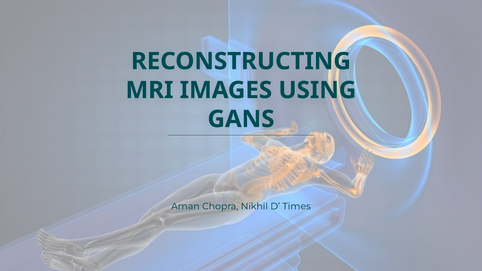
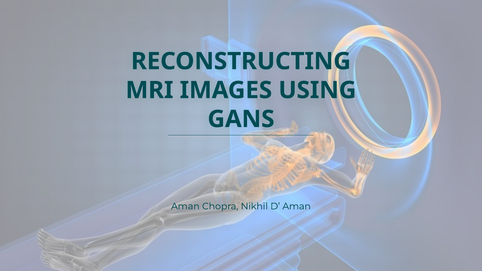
D Times: Times -> Aman
